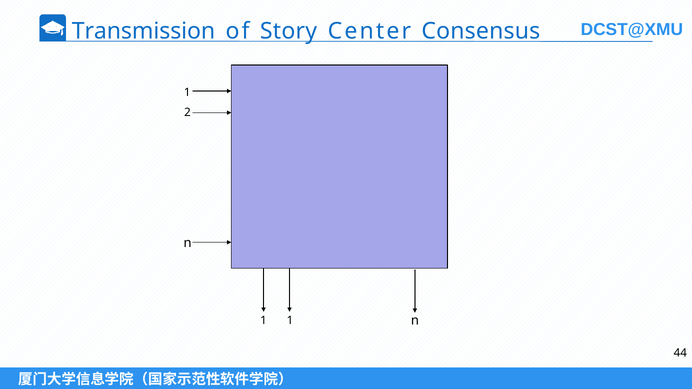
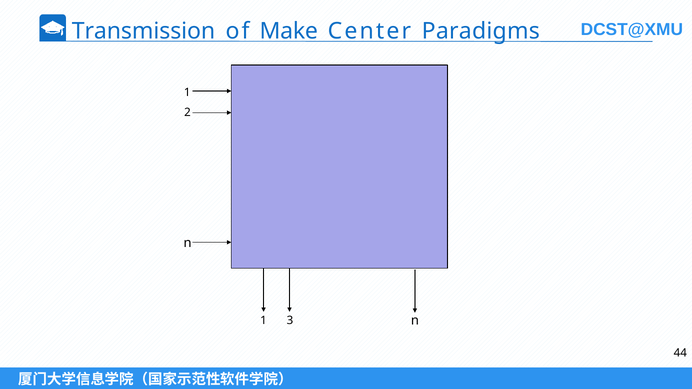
Story: Story -> Make
Consensus: Consensus -> Paradigms
1 1: 1 -> 3
